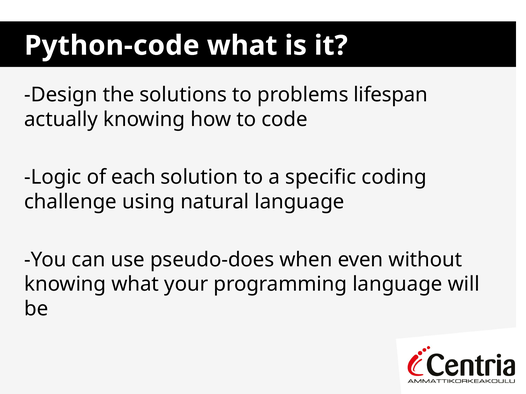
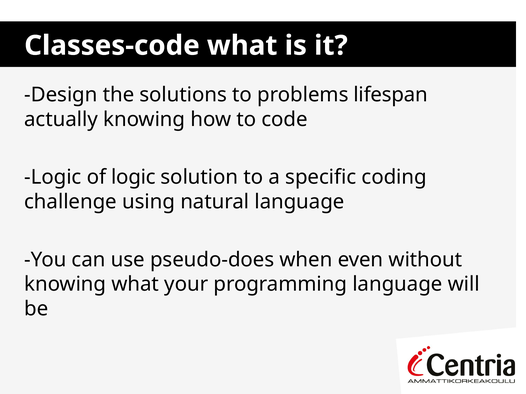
Python-code: Python-code -> Classes-code
of each: each -> logic
